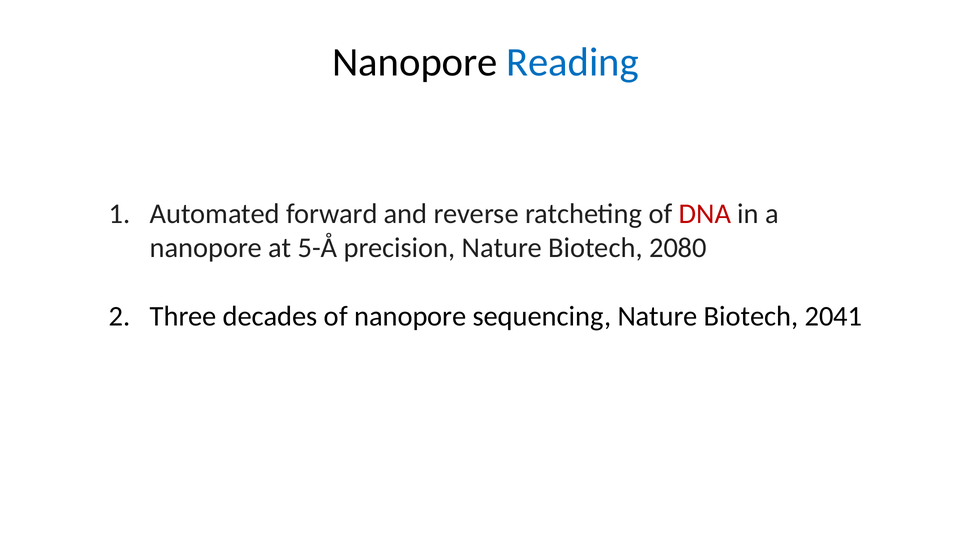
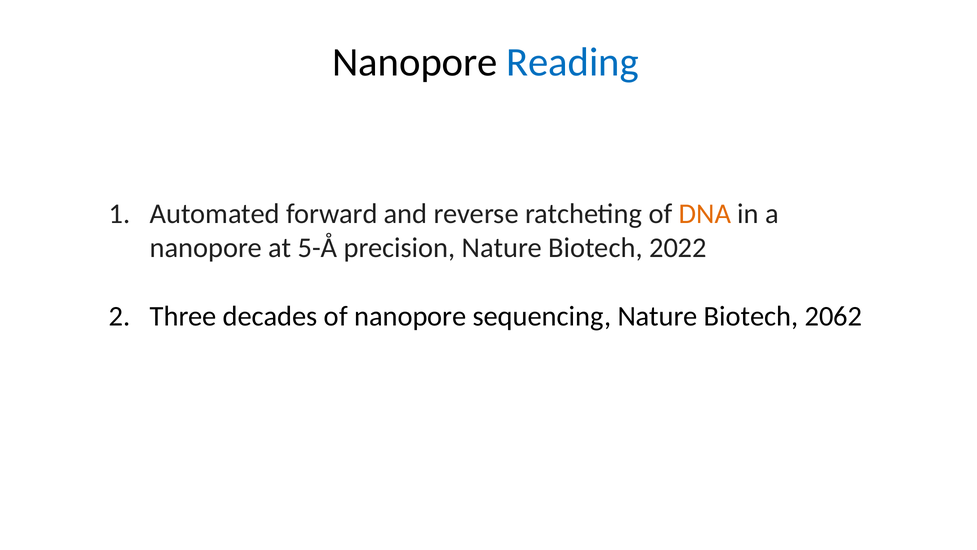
DNA colour: red -> orange
2080: 2080 -> 2022
2041: 2041 -> 2062
